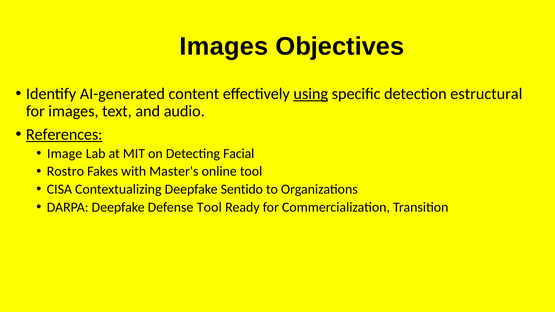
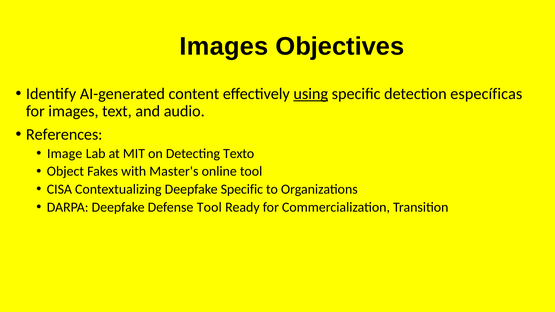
estructural: estructural -> específicas
References underline: present -> none
Facial: Facial -> Texto
Rostro: Rostro -> Object
Deepfake Sentido: Sentido -> Specific
